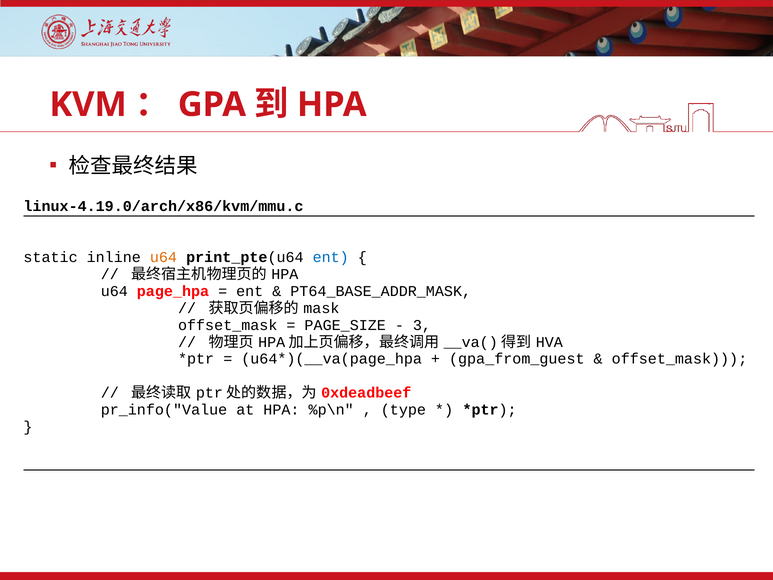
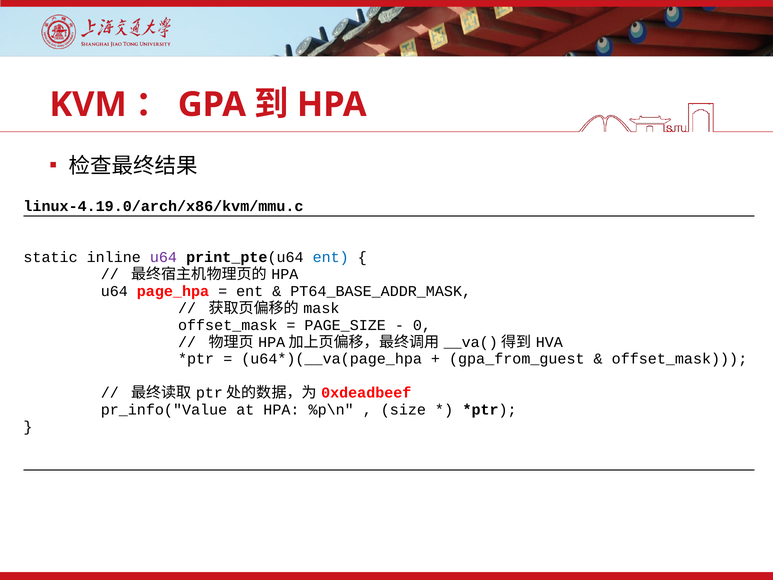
u64 at (163, 257) colour: orange -> purple
3: 3 -> 0
type: type -> size
